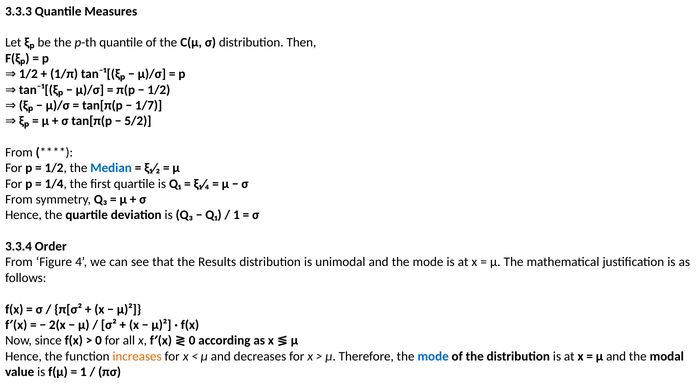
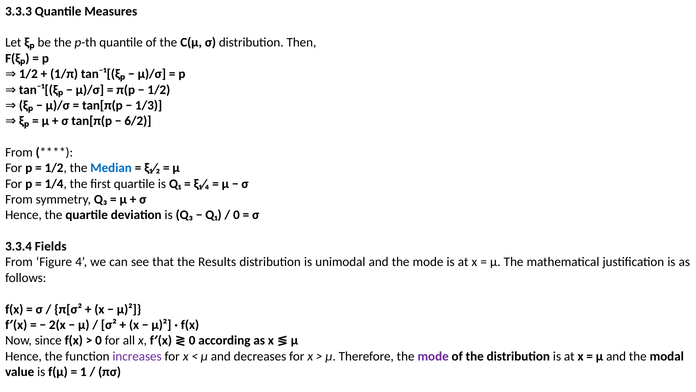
1/7: 1/7 -> 1/3
5/2: 5/2 -> 6/2
1 at (236, 215): 1 -> 0
Order: Order -> Fields
increases colour: orange -> purple
mode at (433, 356) colour: blue -> purple
